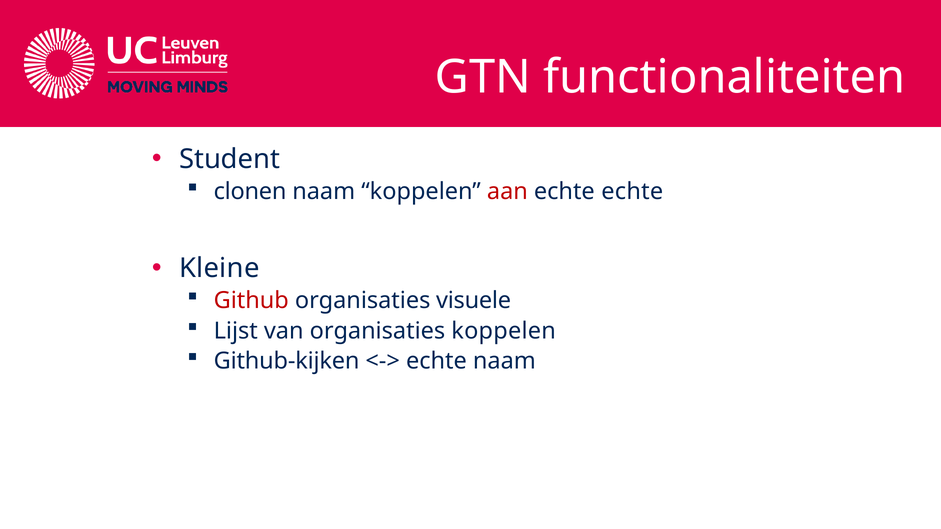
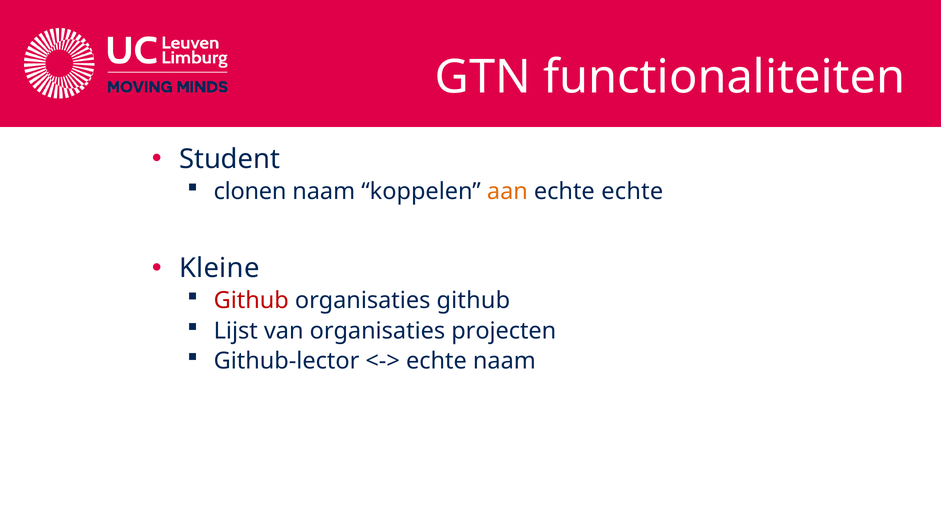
aan colour: red -> orange
organisaties visuele: visuele -> github
organisaties koppelen: koppelen -> projecten
Github-kijken: Github-kijken -> Github-lector
